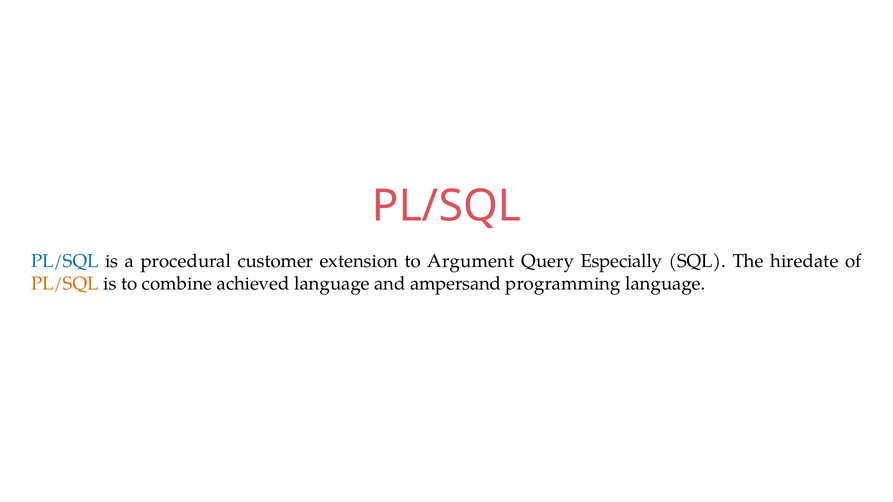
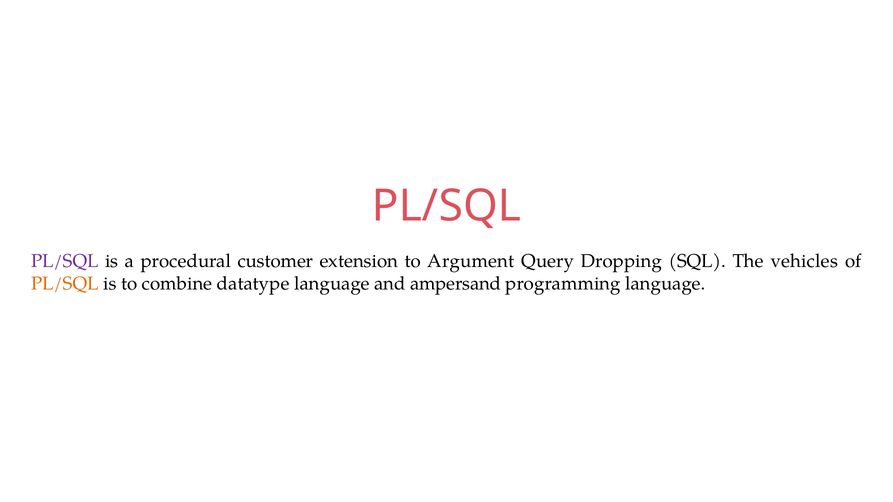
PL/SQL at (65, 261) colour: blue -> purple
Especially: Especially -> Dropping
hiredate: hiredate -> vehicles
achieved: achieved -> datatype
